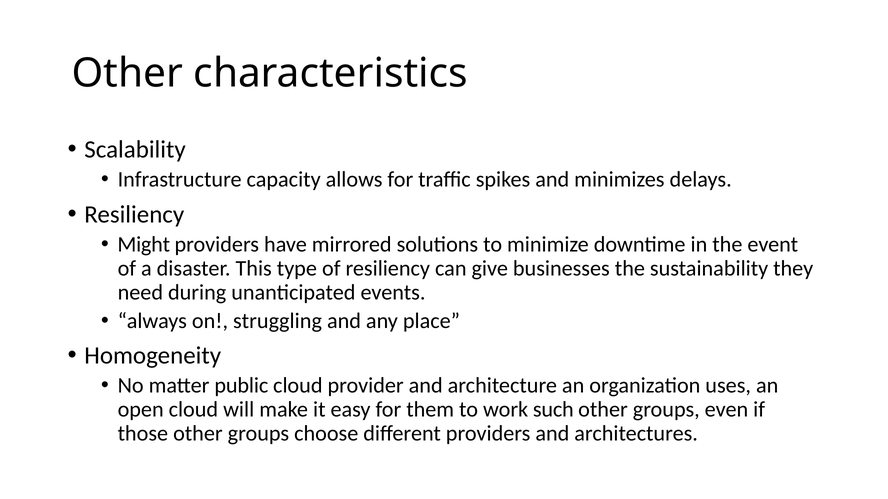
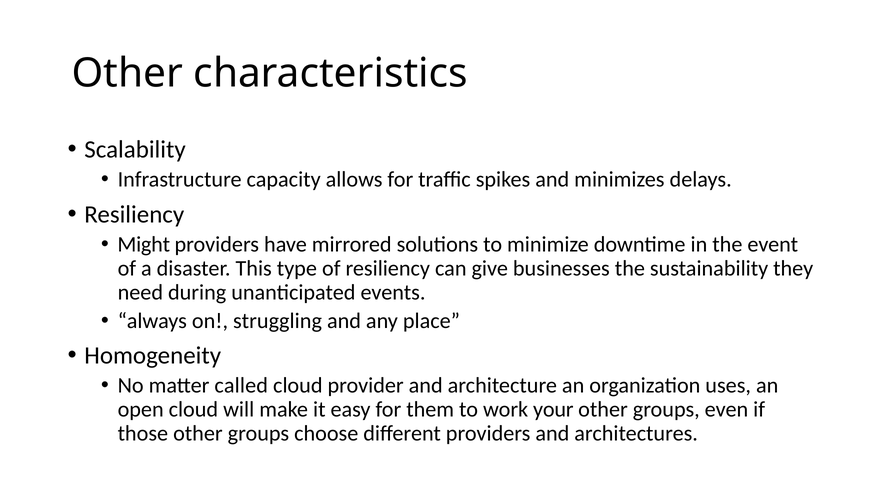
public: public -> called
such: such -> your
